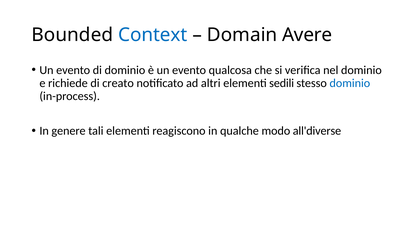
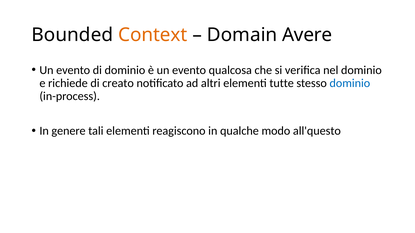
Context colour: blue -> orange
sedili: sedili -> tutte
all'diverse: all'diverse -> all'questo
